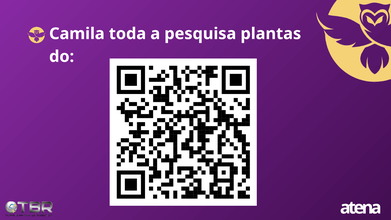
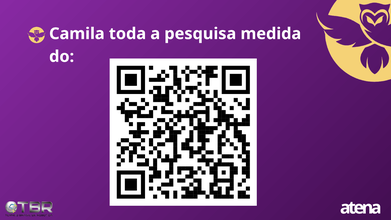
plantas: plantas -> medida
